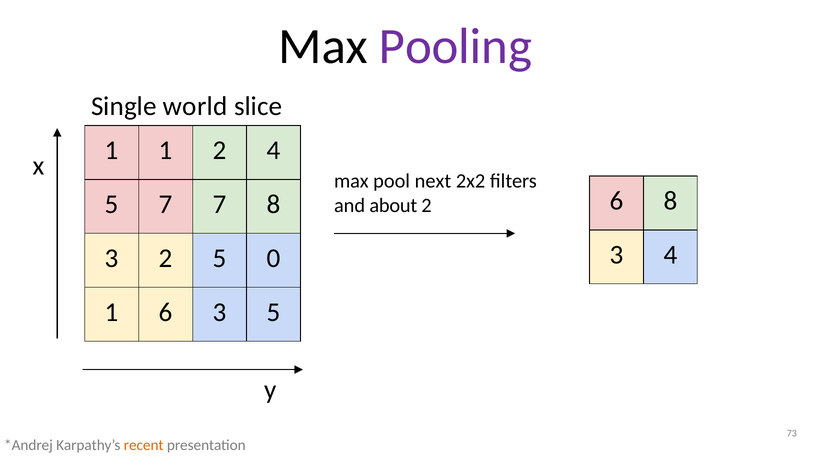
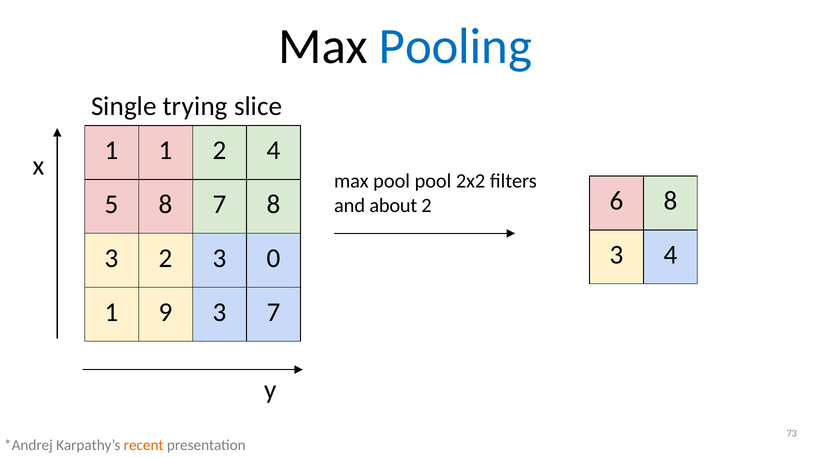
Pooling colour: purple -> blue
world: world -> trying
pool next: next -> pool
5 7: 7 -> 8
2 5: 5 -> 3
1 6: 6 -> 9
3 5: 5 -> 7
